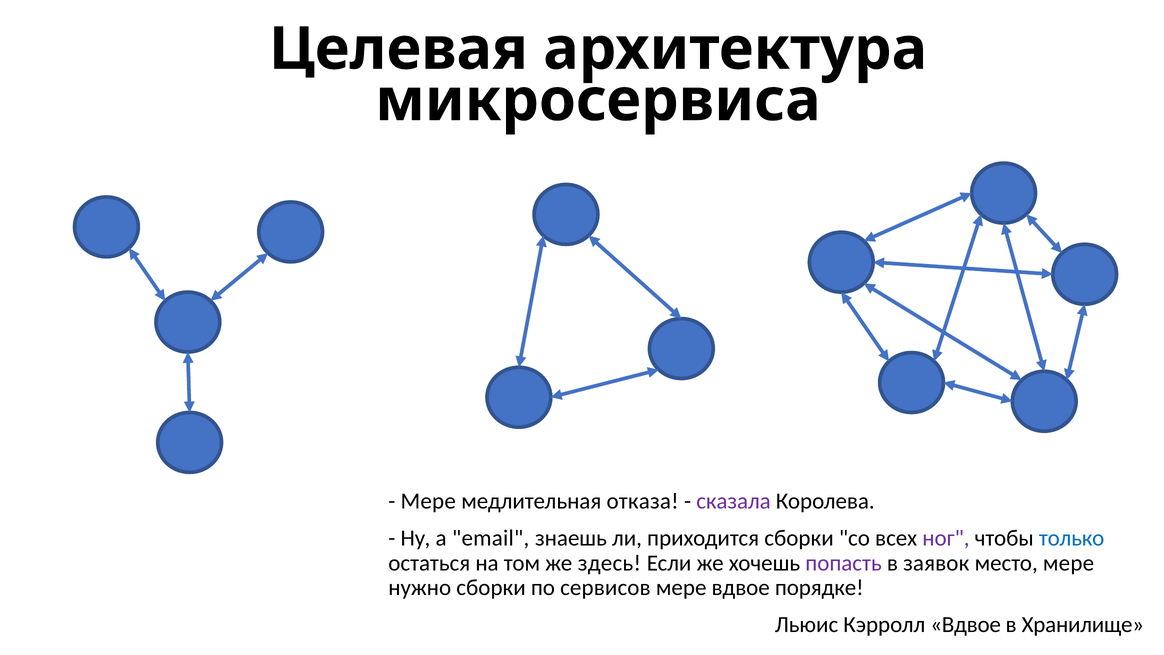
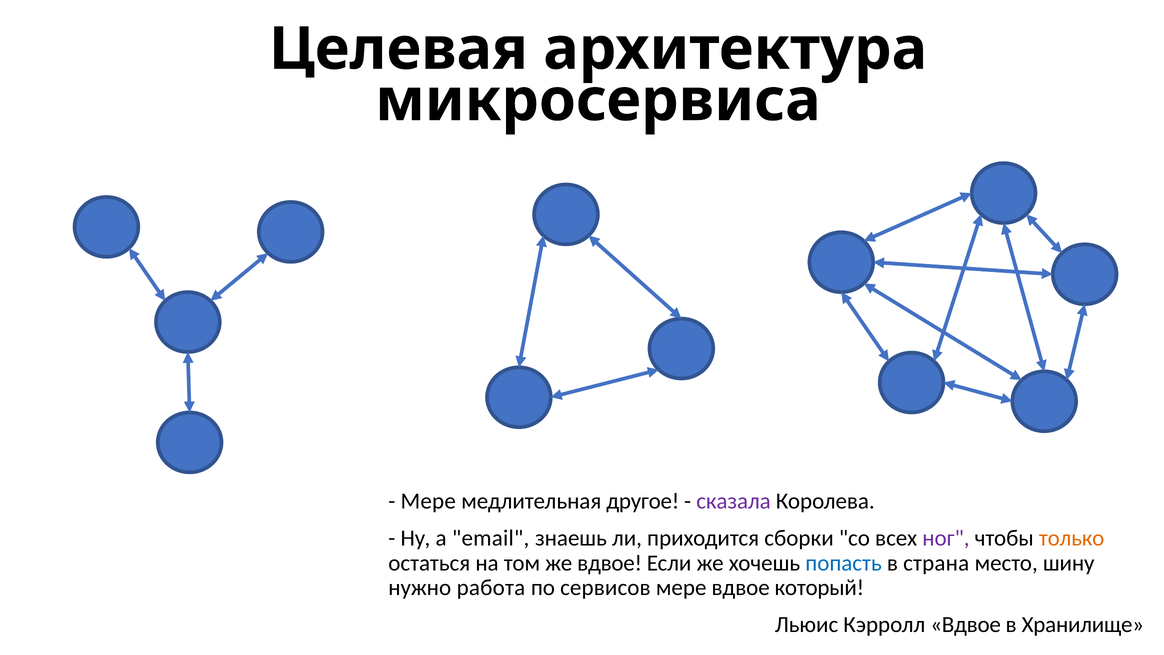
отказа: отказа -> другое
только colour: blue -> orange
же здесь: здесь -> вдвое
попасть colour: purple -> blue
заявок: заявок -> страна
место мере: мере -> шину
нужно сборки: сборки -> работа
порядке: порядке -> который
